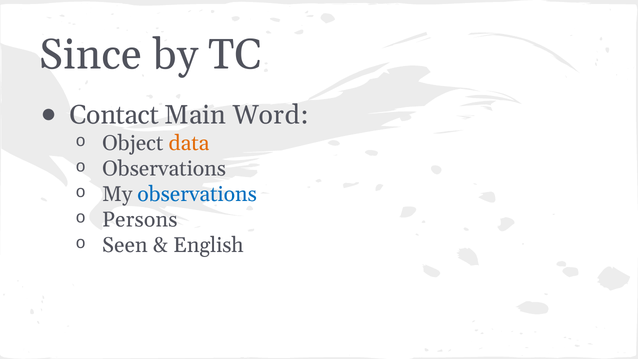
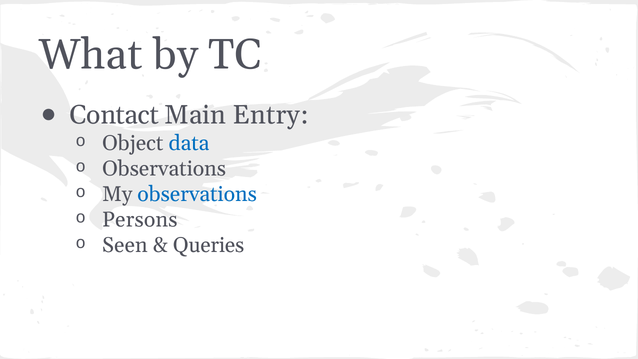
Since: Since -> What
Word: Word -> Entry
data colour: orange -> blue
English: English -> Queries
